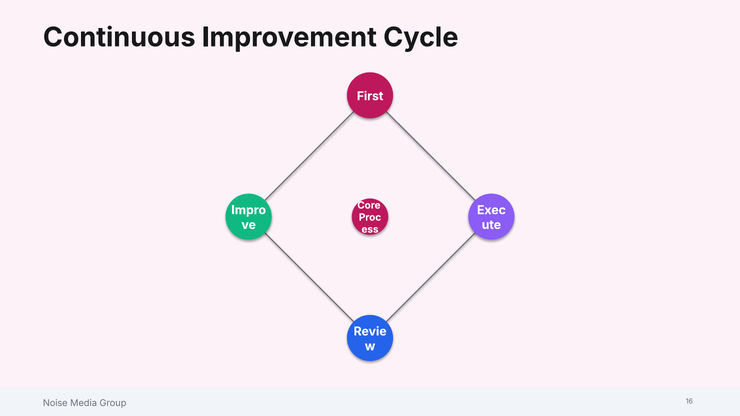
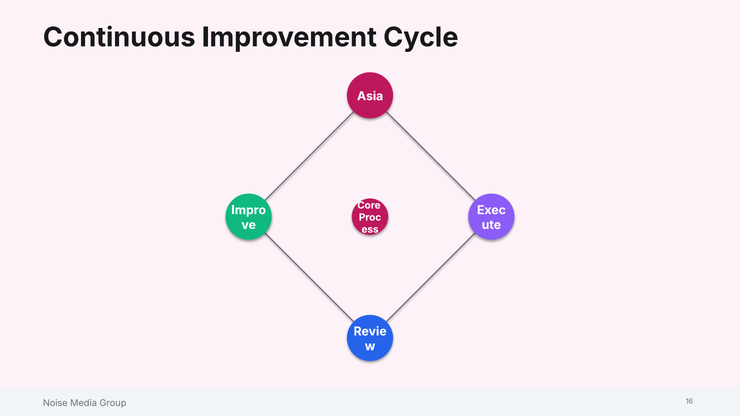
First: First -> Asia
